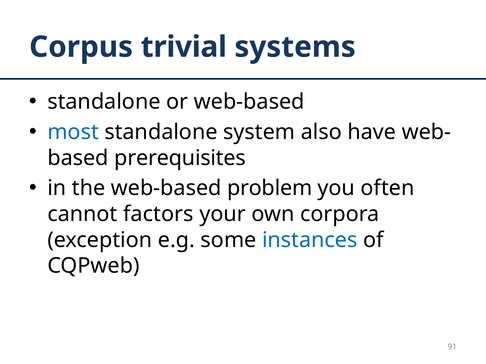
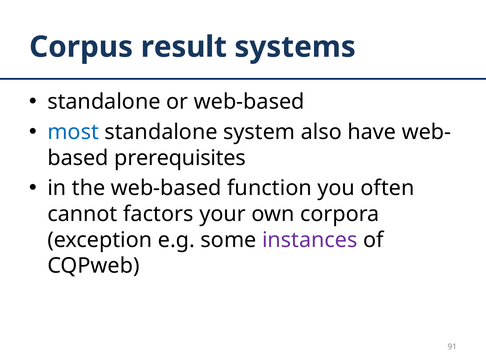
trivial: trivial -> result
problem: problem -> function
instances colour: blue -> purple
